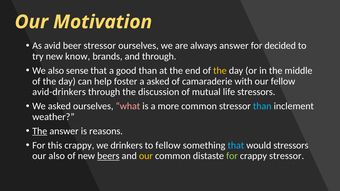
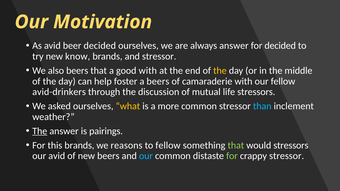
beer stressor: stressor -> decided
and through: through -> stressor
also sense: sense -> beers
good than: than -> with
a asked: asked -> beers
what colour: pink -> yellow
reasons: reasons -> pairings
this crappy: crappy -> brands
drinkers: drinkers -> reasons
that at (236, 145) colour: light blue -> light green
our also: also -> avid
beers at (108, 156) underline: present -> none
our at (146, 156) colour: yellow -> light blue
